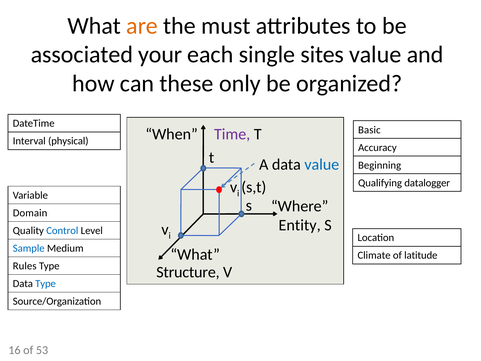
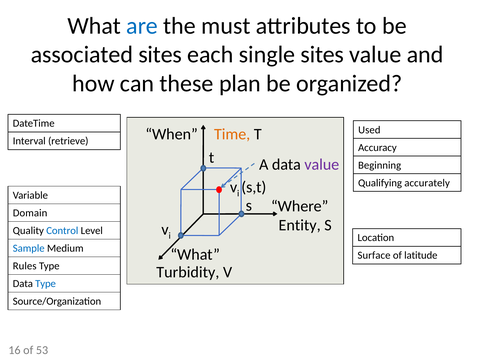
are colour: orange -> blue
associated your: your -> sites
only: only -> plan
Basic: Basic -> Used
Time colour: purple -> orange
physical: physical -> retrieve
value at (322, 164) colour: blue -> purple
datalogger: datalogger -> accurately
Climate: Climate -> Surface
Structure: Structure -> Turbidity
